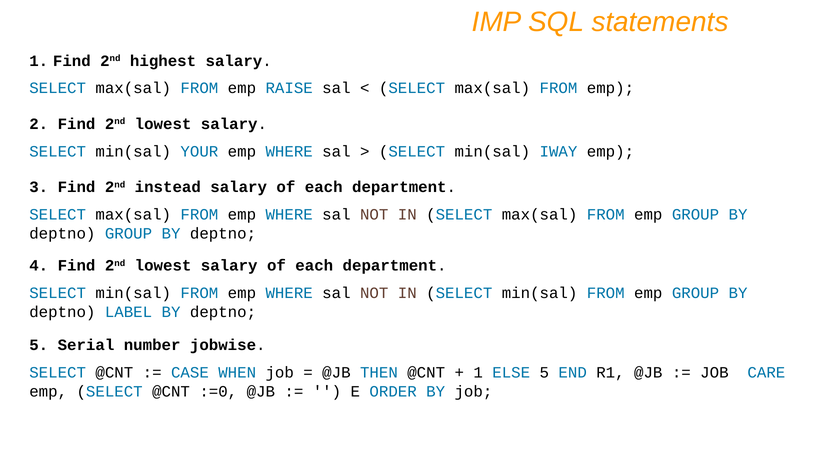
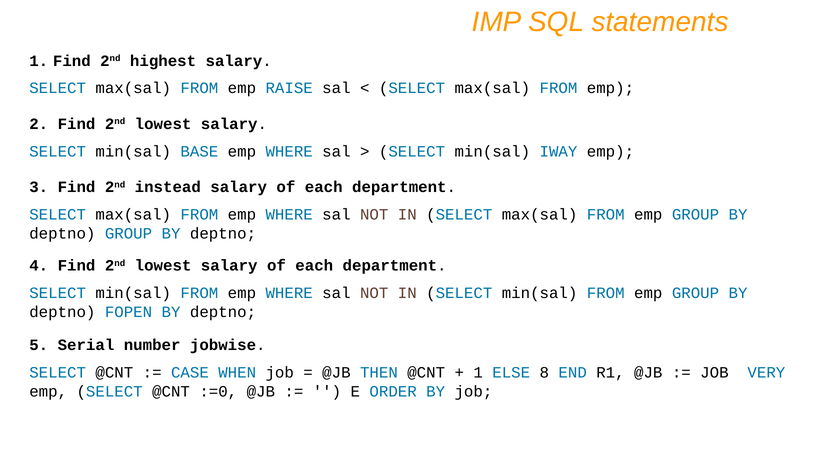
YOUR: YOUR -> BASE
LABEL: LABEL -> FOPEN
ELSE 5: 5 -> 8
CARE: CARE -> VERY
